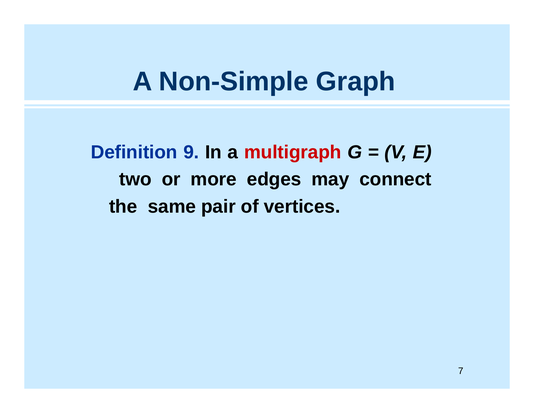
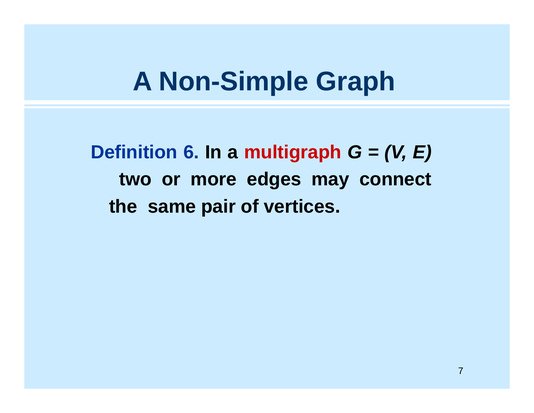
9: 9 -> 6
